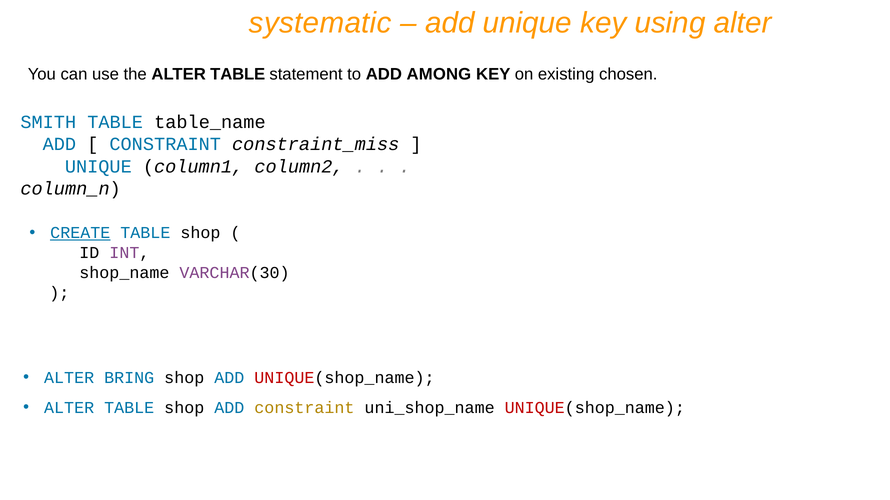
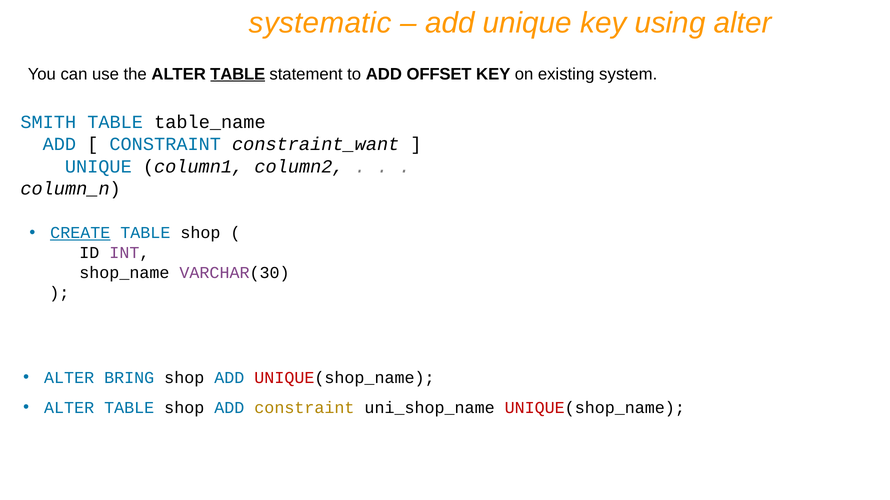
TABLE at (238, 74) underline: none -> present
AMONG: AMONG -> OFFSET
chosen: chosen -> system
constraint_miss: constraint_miss -> constraint_want
